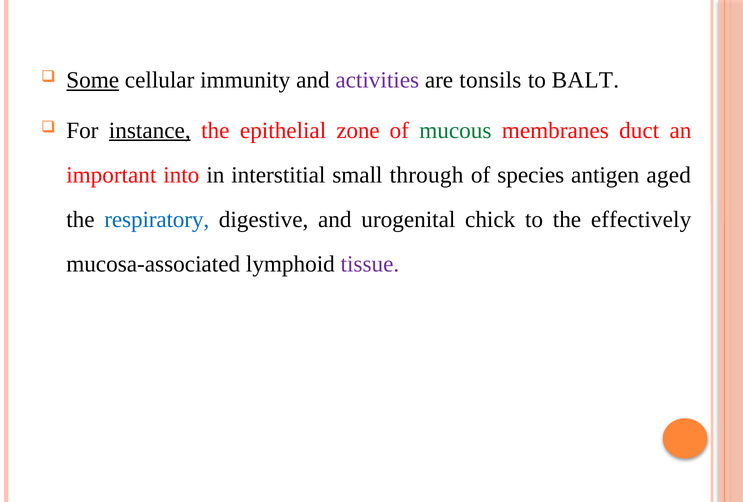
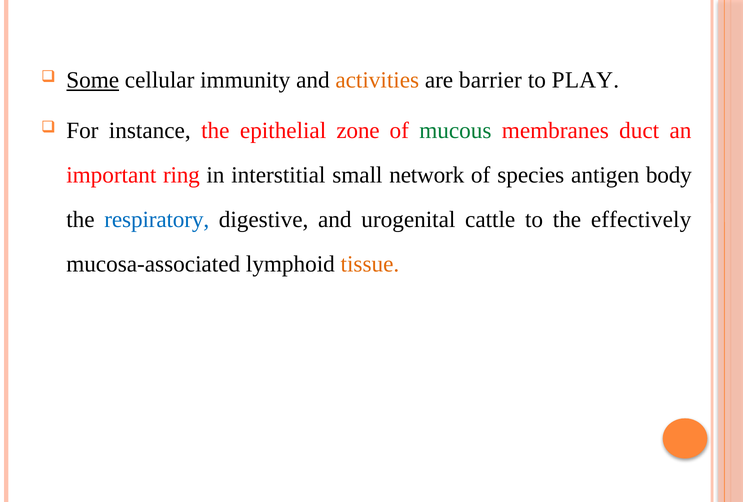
activities colour: purple -> orange
tonsils: tonsils -> barrier
BALT: BALT -> PLAY
instance underline: present -> none
into: into -> ring
through: through -> network
aged: aged -> body
chick: chick -> cattle
tissue colour: purple -> orange
